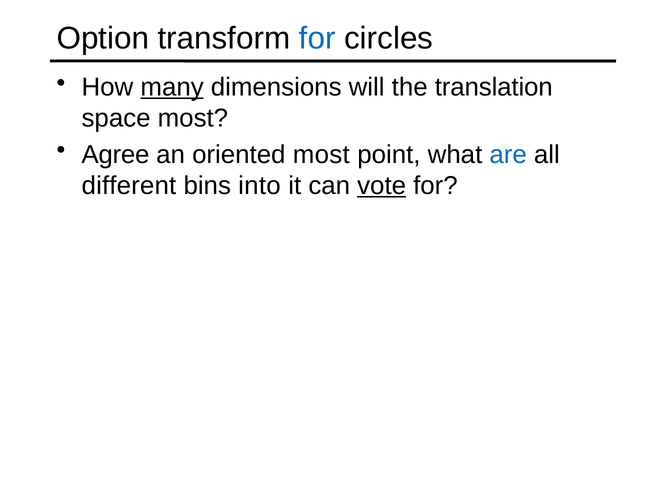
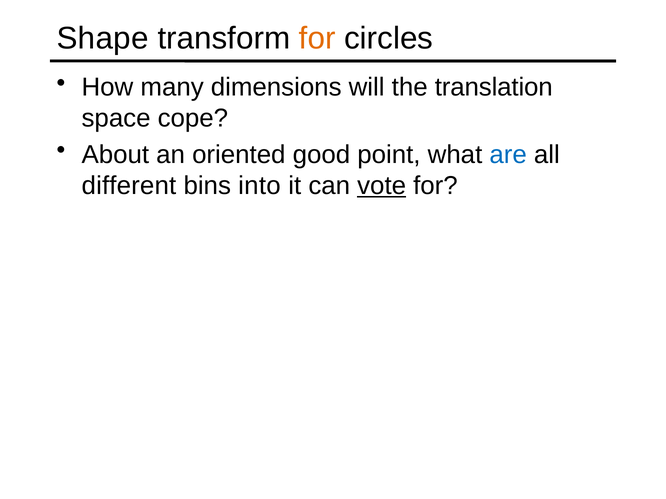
Option: Option -> Shape
for at (317, 38) colour: blue -> orange
many underline: present -> none
space most: most -> cope
Agree: Agree -> About
oriented most: most -> good
